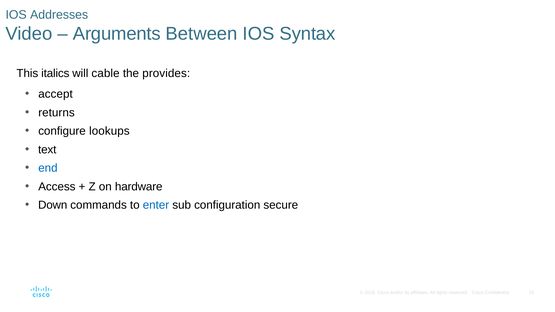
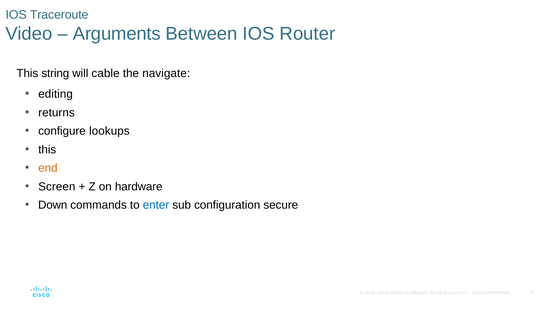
Addresses: Addresses -> Traceroute
Syntax: Syntax -> Router
italics: italics -> string
provides: provides -> navigate
accept: accept -> editing
text at (47, 150): text -> this
end colour: blue -> orange
Access: Access -> Screen
